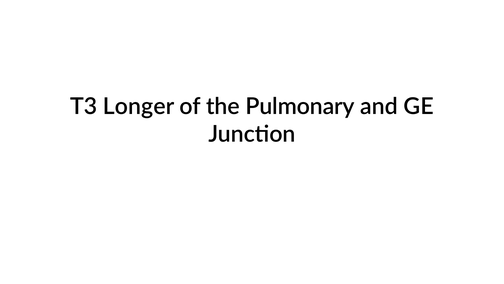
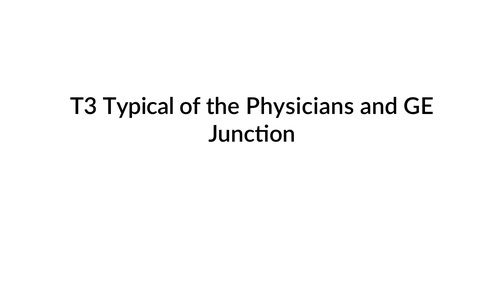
Longer: Longer -> Typical
Pulmonary: Pulmonary -> Physicians
